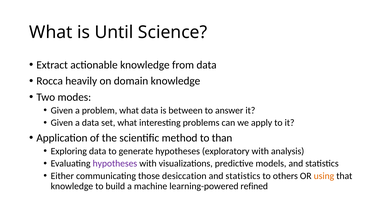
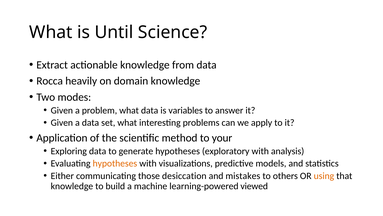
between: between -> variables
than: than -> your
hypotheses at (115, 163) colour: purple -> orange
statistics at (243, 175): statistics -> mistakes
refined: refined -> viewed
